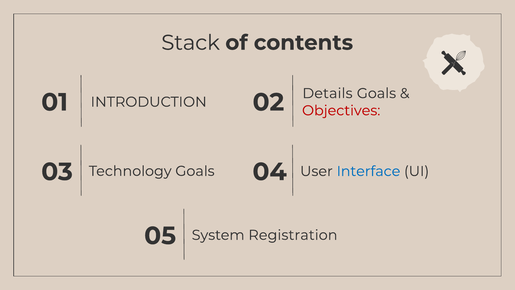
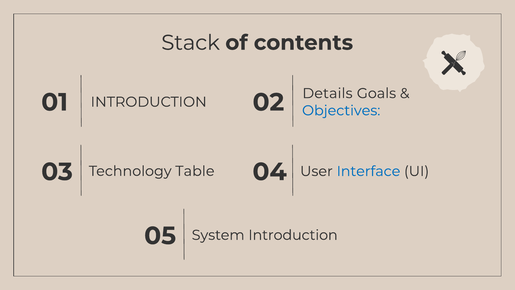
Objectives colour: red -> blue
Technology Goals: Goals -> Table
System Registration: Registration -> Introduction
